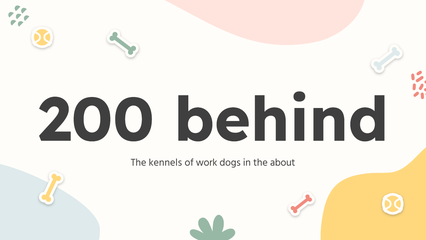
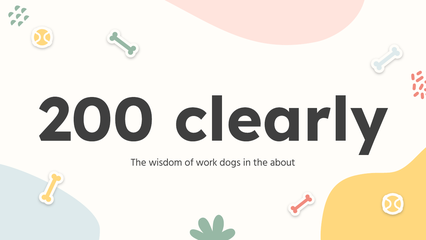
behind: behind -> clearly
kennels: kennels -> wisdom
